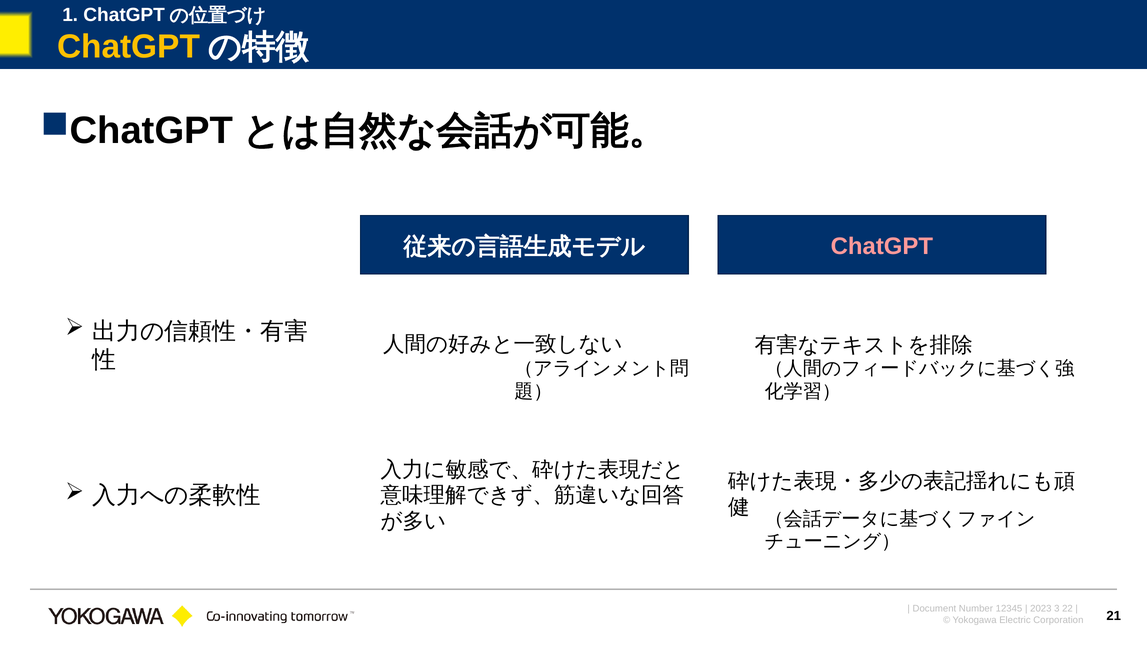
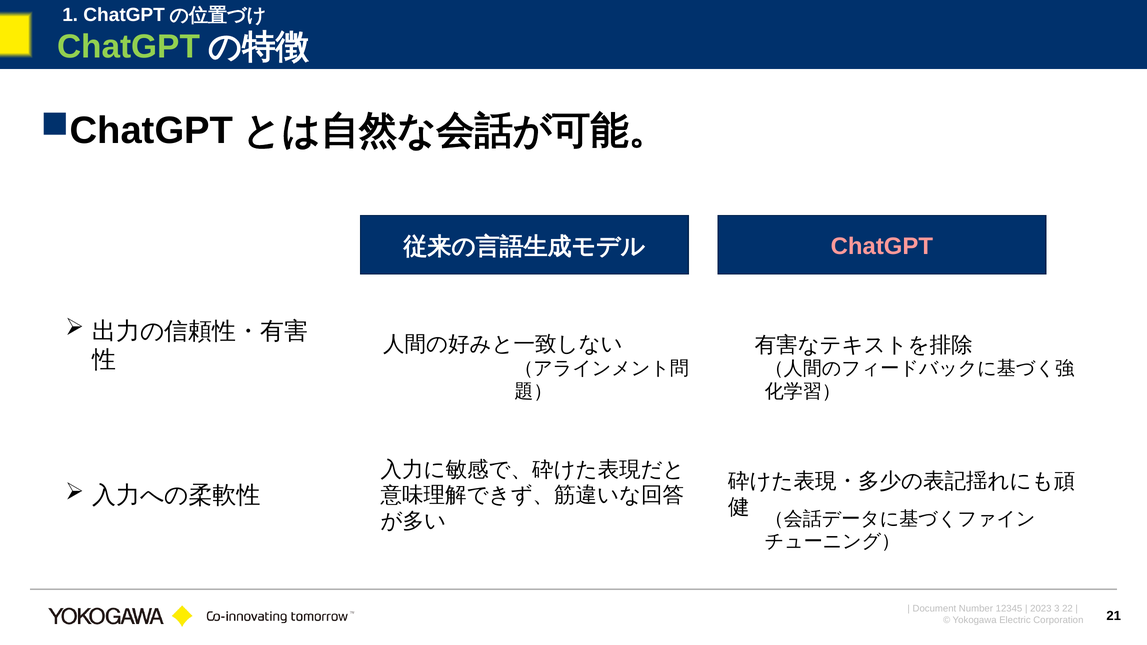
ChatGPT at (129, 47) colour: yellow -> light green
